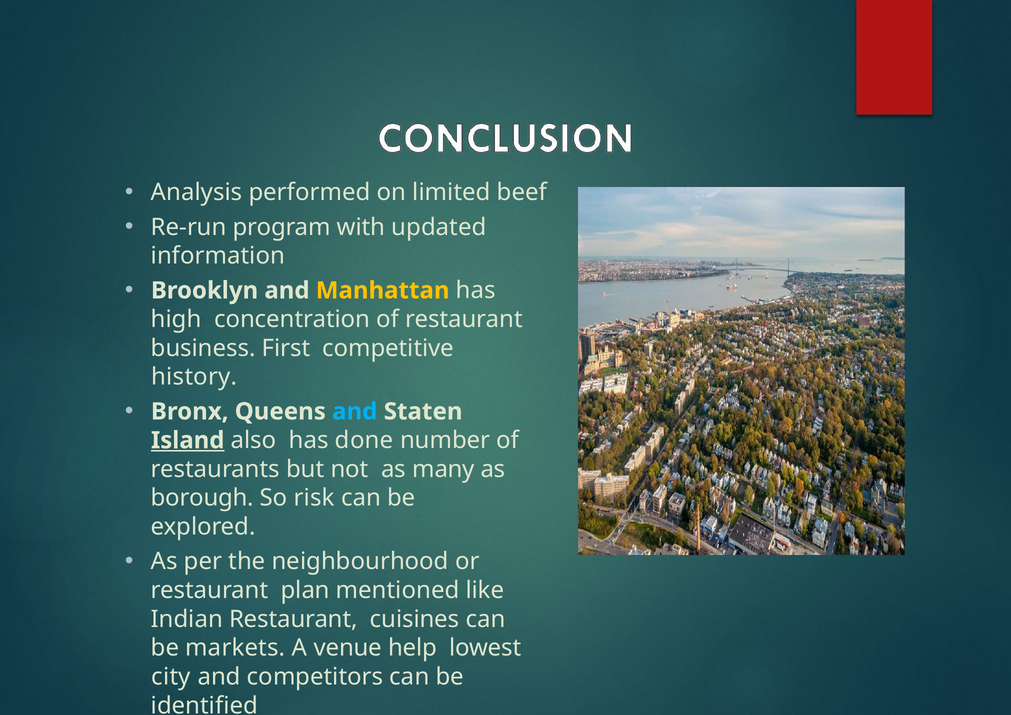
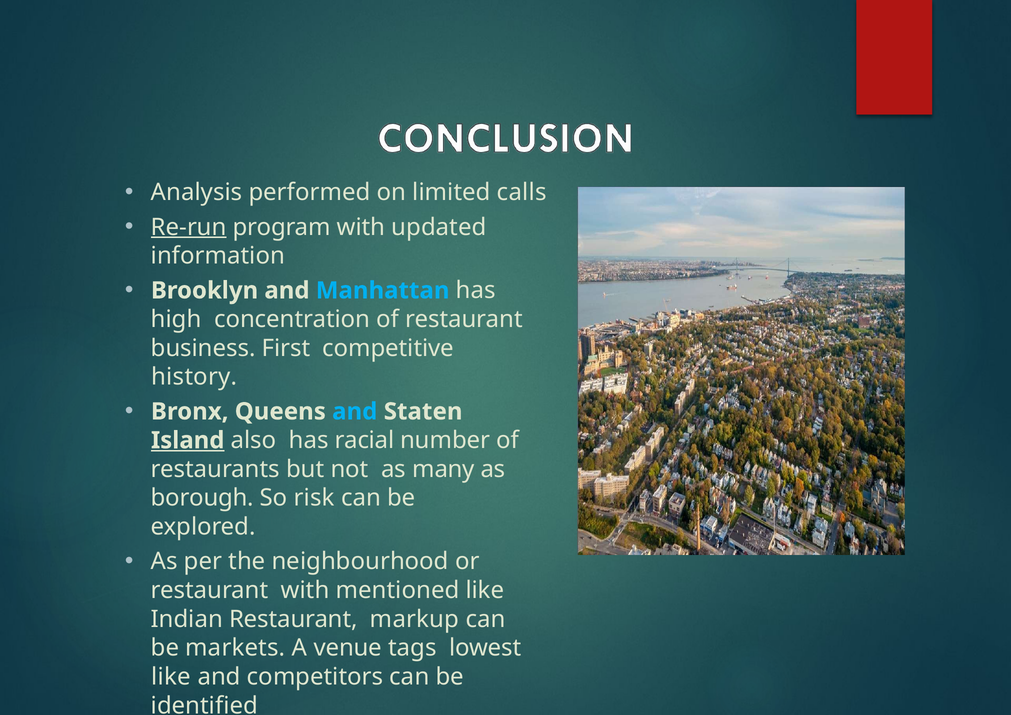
beef: beef -> calls
Re-run underline: none -> present
Manhattan colour: yellow -> light blue
done: done -> racial
restaurant plan: plan -> with
cuisines: cuisines -> markup
help: help -> tags
city at (171, 677): city -> like
